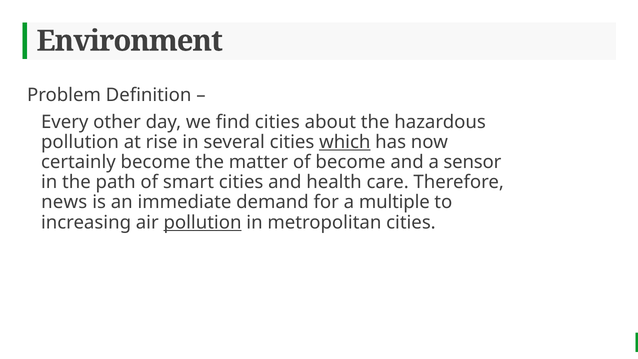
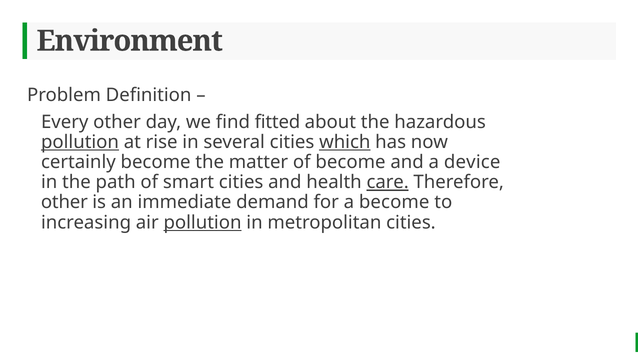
find cities: cities -> fitted
pollution at (80, 142) underline: none -> present
sensor: sensor -> device
care underline: none -> present
news at (64, 202): news -> other
a multiple: multiple -> become
